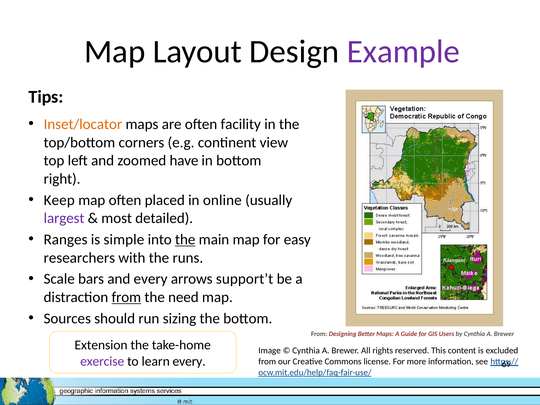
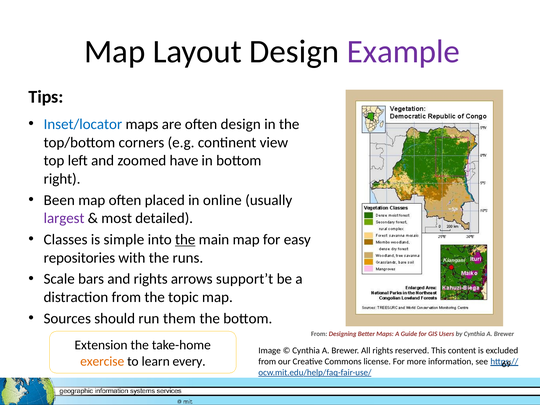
Inset/locator colour: orange -> blue
often facility: facility -> design
Keep: Keep -> Been
Ranges: Ranges -> Classes
researchers: researchers -> repositories
and every: every -> rights
from at (126, 297) underline: present -> none
need: need -> topic
sizing: sizing -> them
exercise colour: purple -> orange
